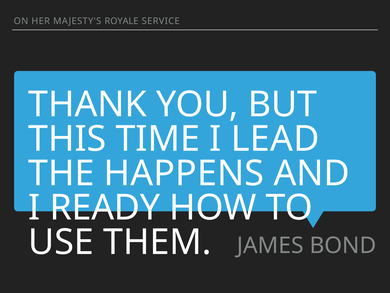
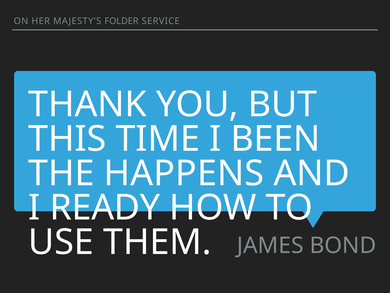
ROYALE: ROYALE -> FOLDER
LEAD: LEAD -> BEEN
